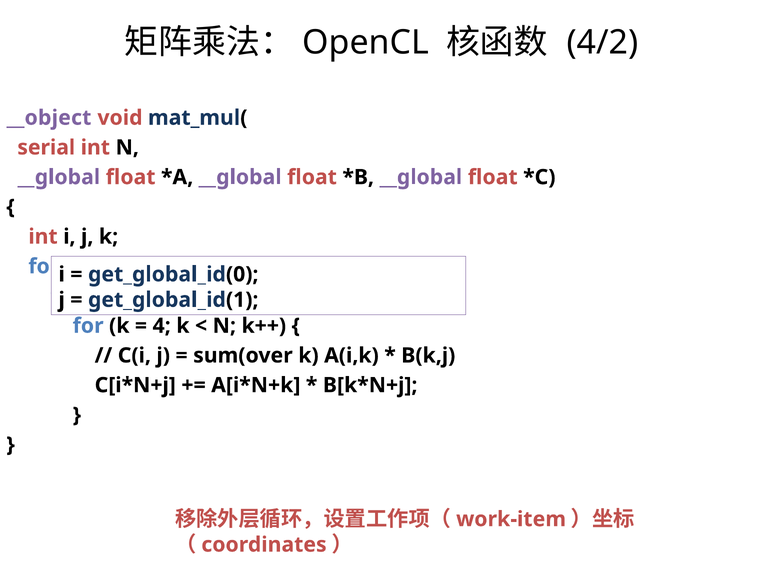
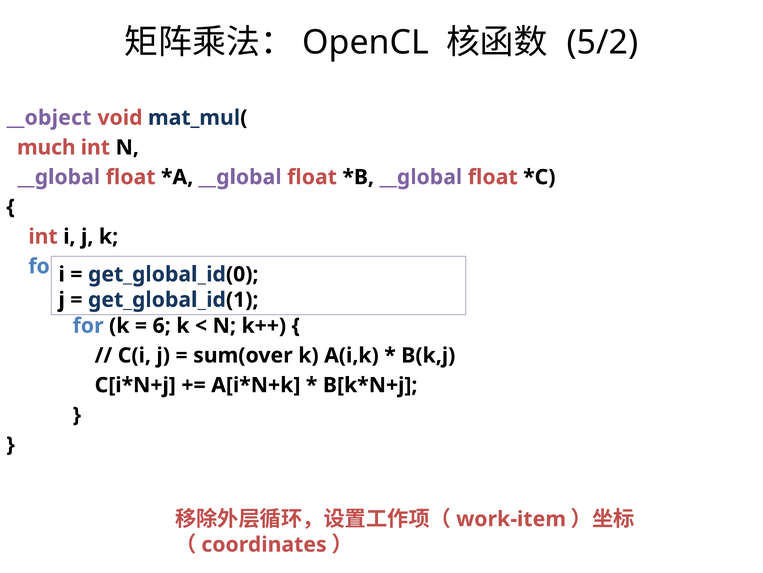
4/2: 4/2 -> 5/2
serial: serial -> much
4: 4 -> 6
